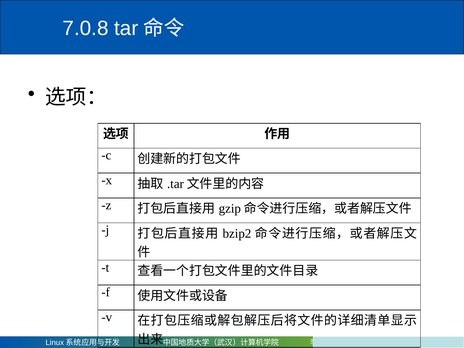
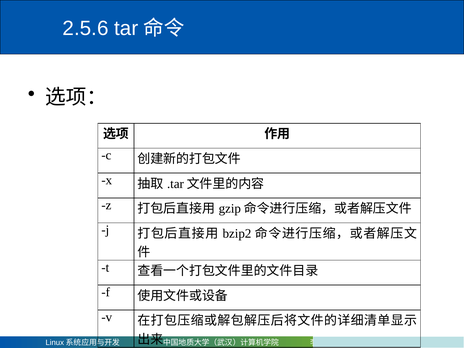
7.0.8: 7.0.8 -> 2.5.6
